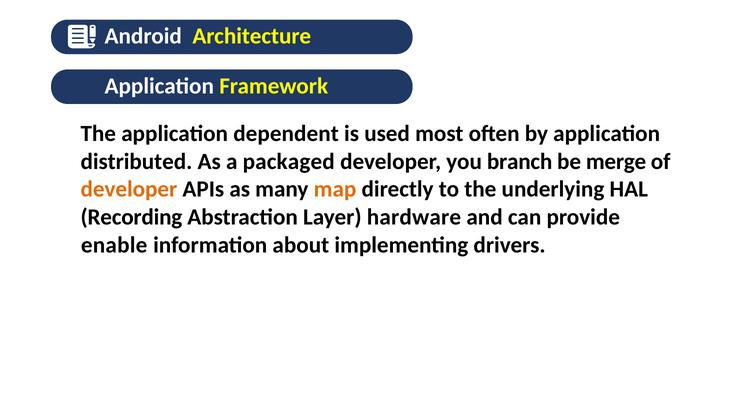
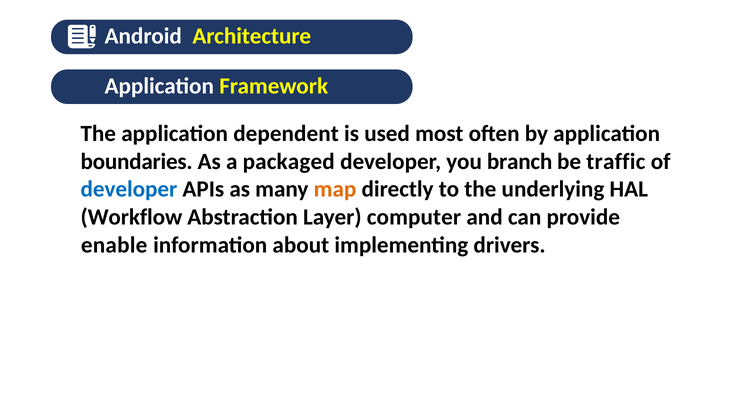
distributed: distributed -> boundaries
merge: merge -> traffic
developer at (129, 189) colour: orange -> blue
Recording: Recording -> Workflow
hardware: hardware -> computer
